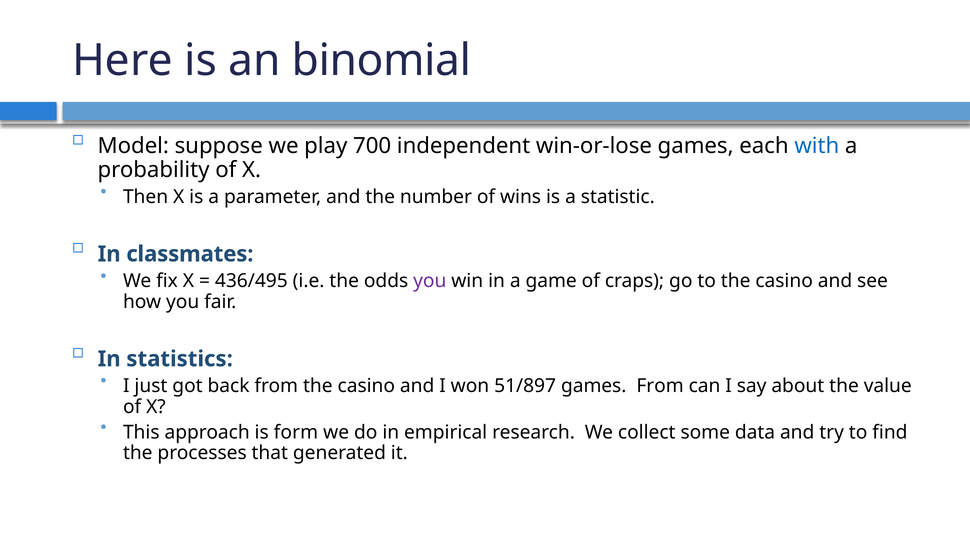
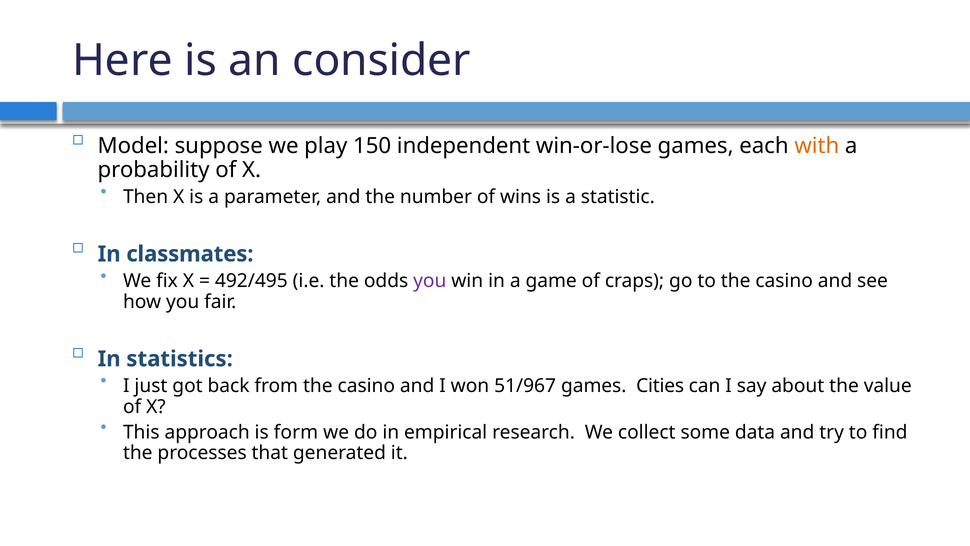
binomial: binomial -> consider
700: 700 -> 150
with colour: blue -> orange
436/495: 436/495 -> 492/495
51/897: 51/897 -> 51/967
games From: From -> Cities
